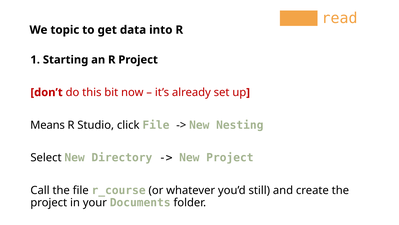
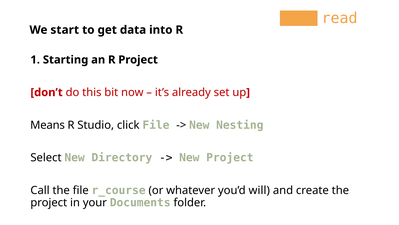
topic: topic -> start
still: still -> will
